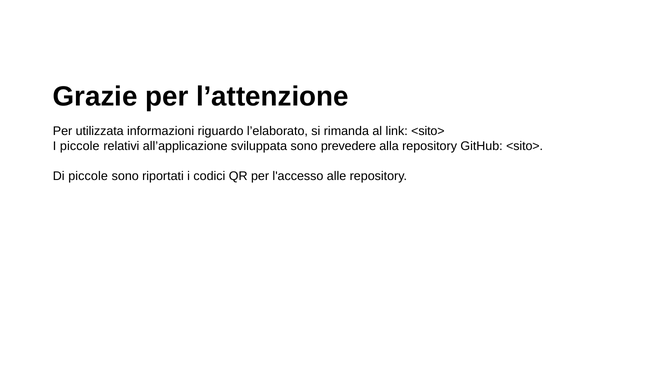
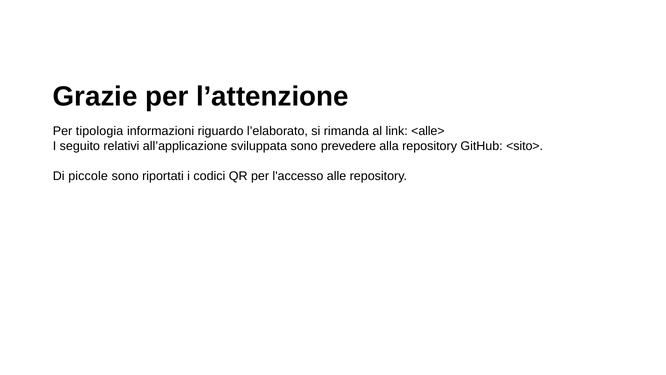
utilizzata: utilizzata -> tipologia
link <sito>: <sito> -> <alle>
I piccole: piccole -> seguito
